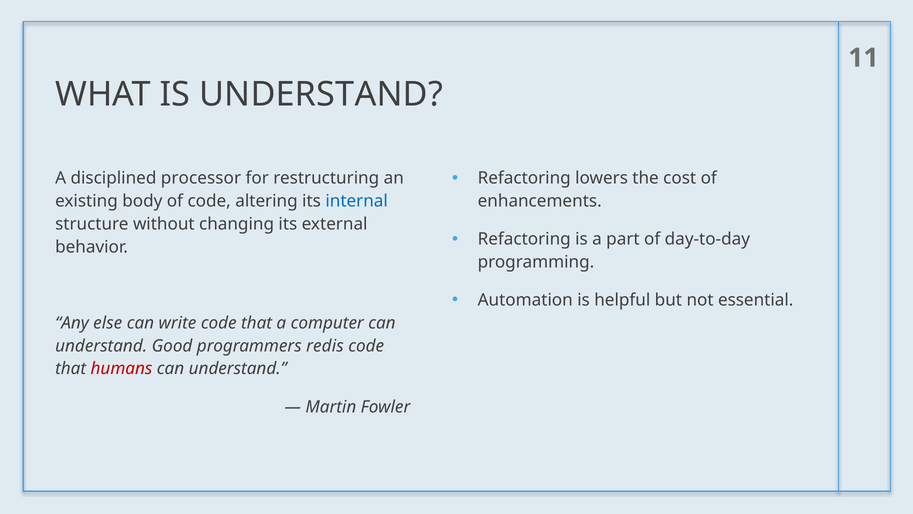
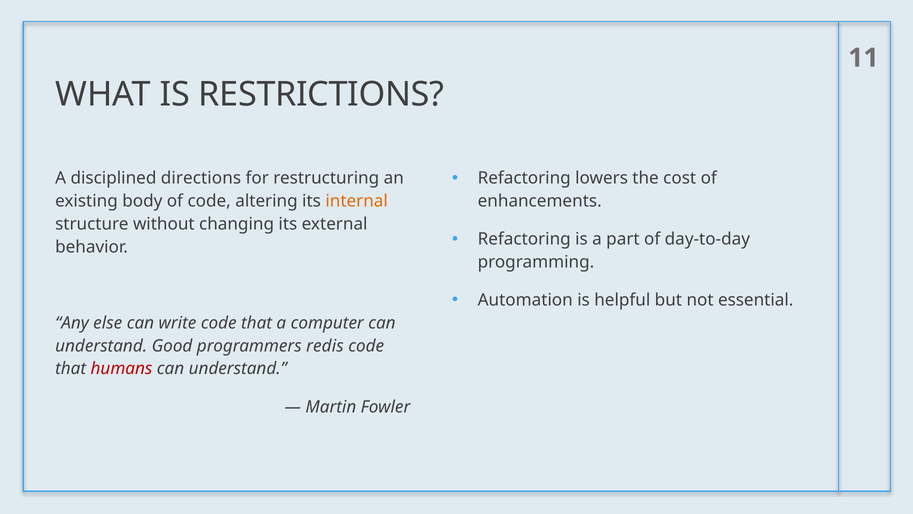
IS UNDERSTAND: UNDERSTAND -> RESTRICTIONS
processor: processor -> directions
internal colour: blue -> orange
